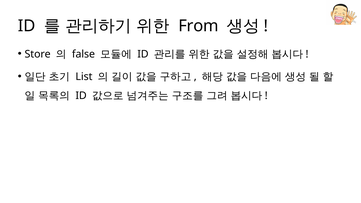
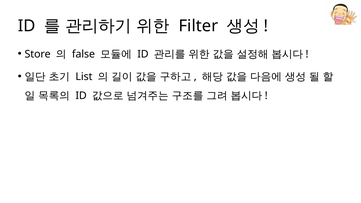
From: From -> Filter
